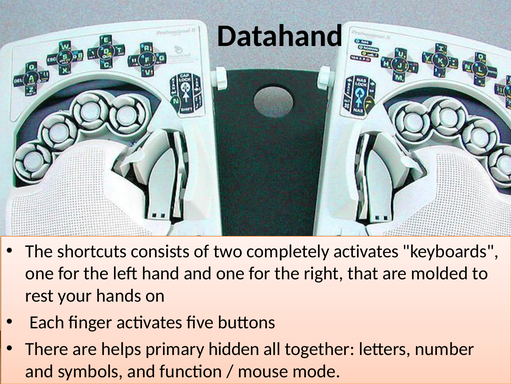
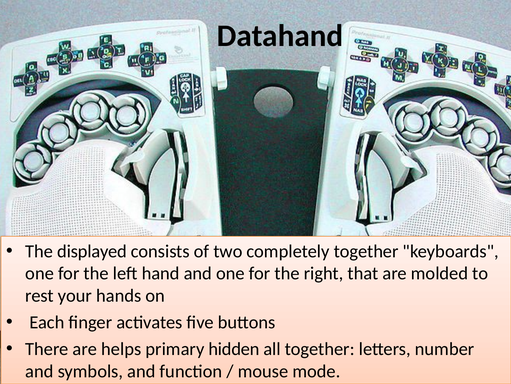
shortcuts: shortcuts -> displayed
completely activates: activates -> together
